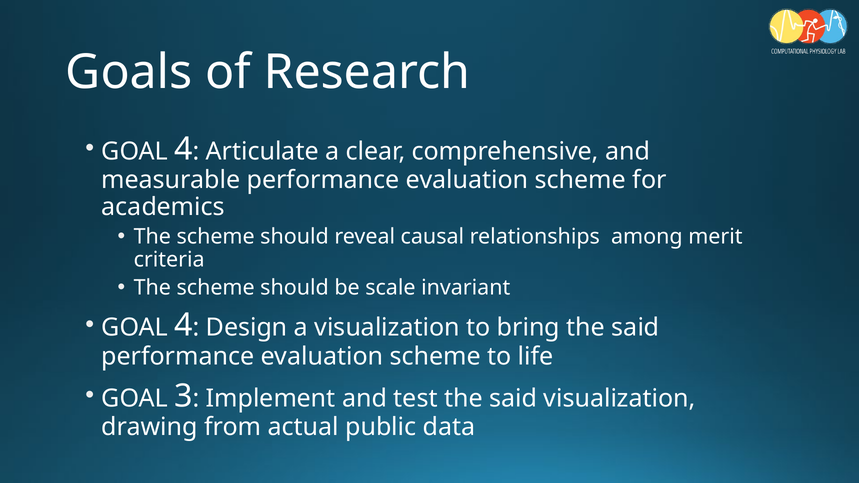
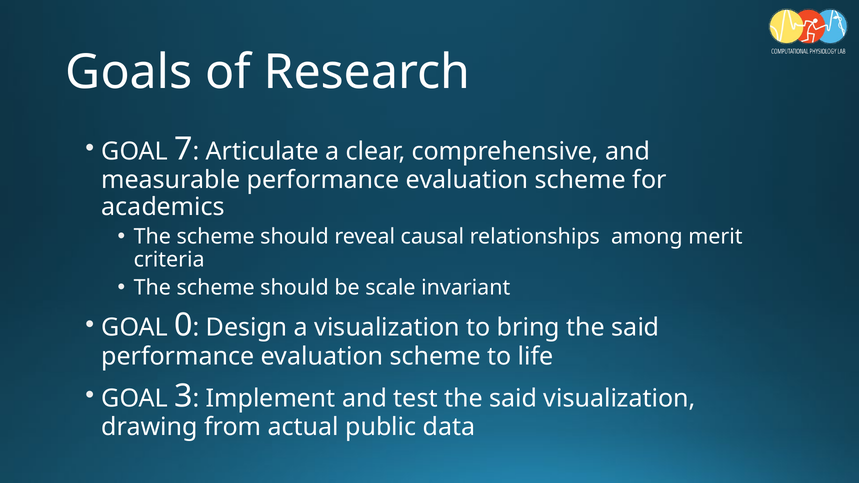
4 at (183, 149): 4 -> 7
4 at (183, 325): 4 -> 0
